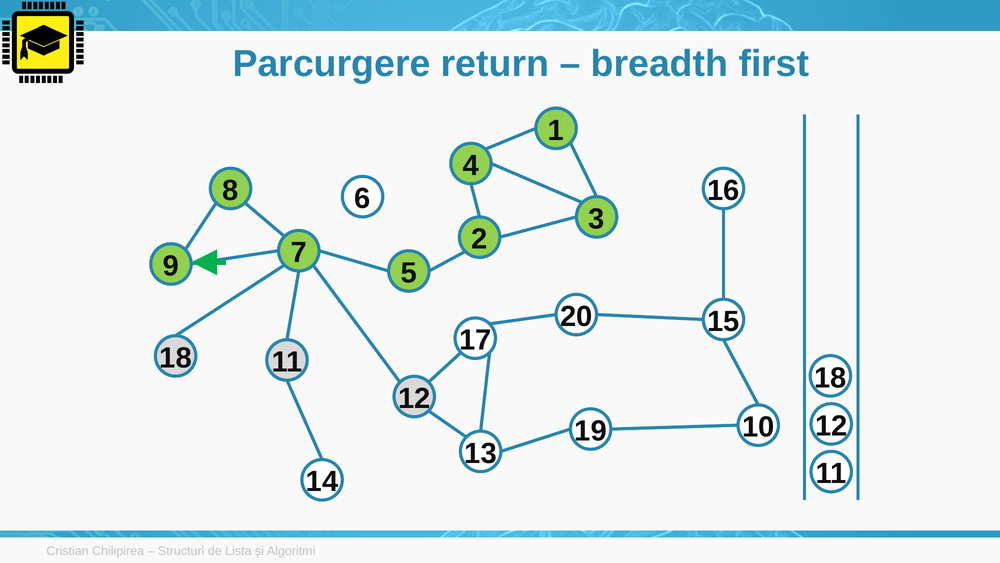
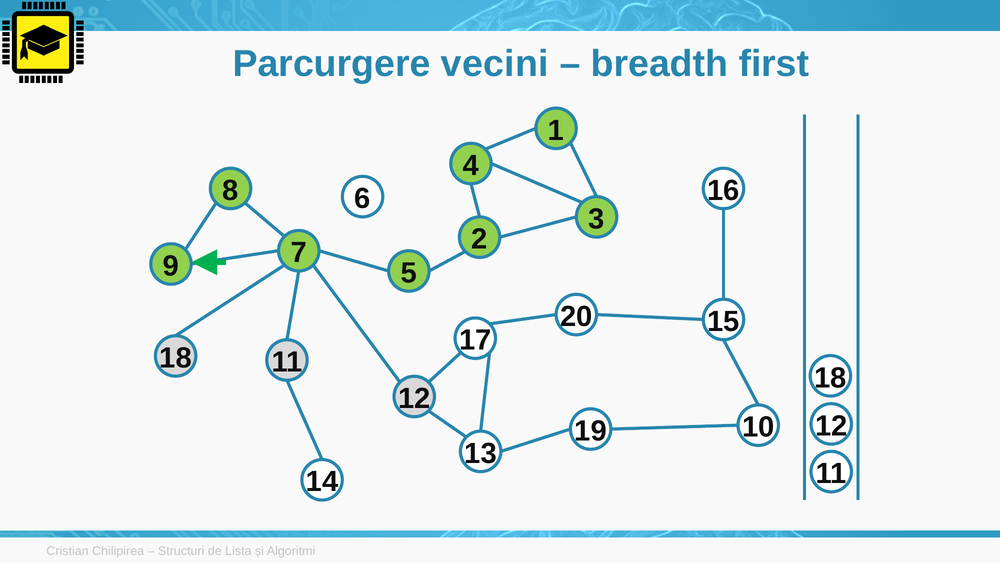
return: return -> vecini
